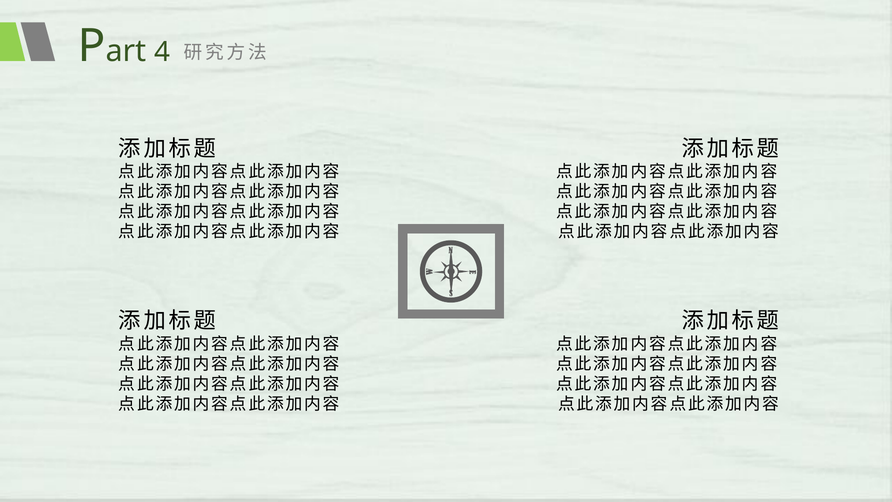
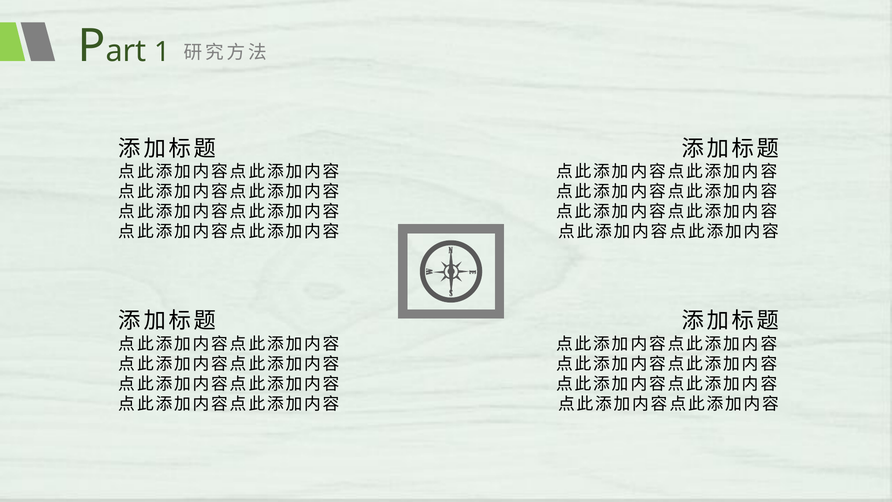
4: 4 -> 1
